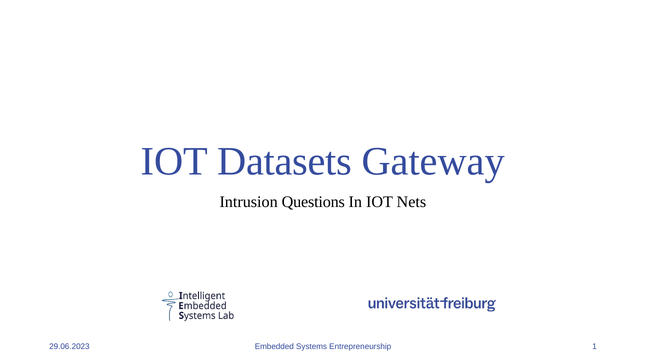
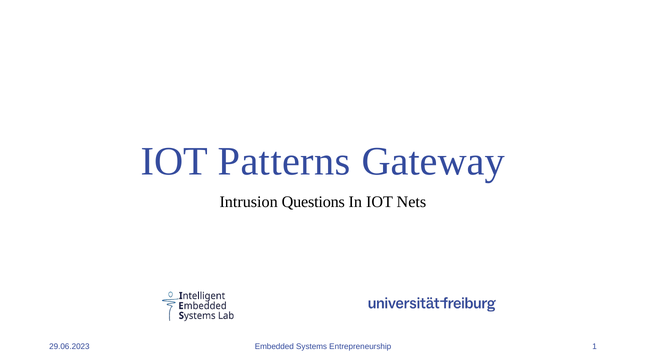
Datasets: Datasets -> Patterns
